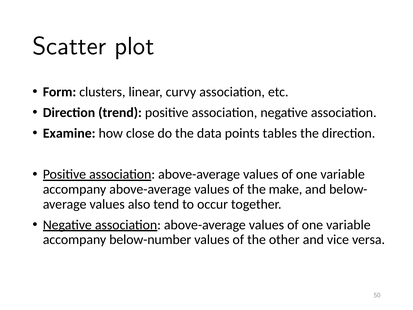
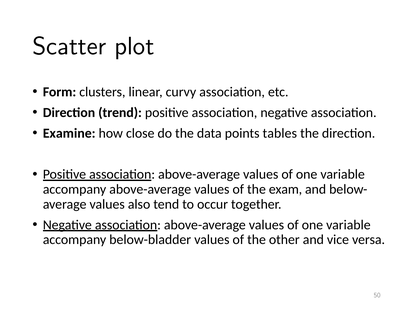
make: make -> exam
below-number: below-number -> below-bladder
